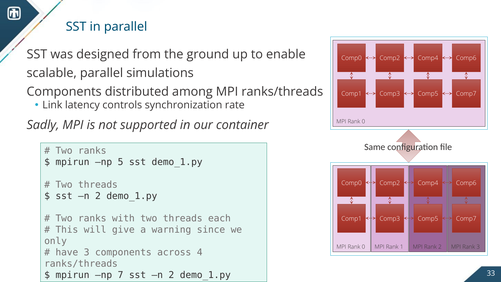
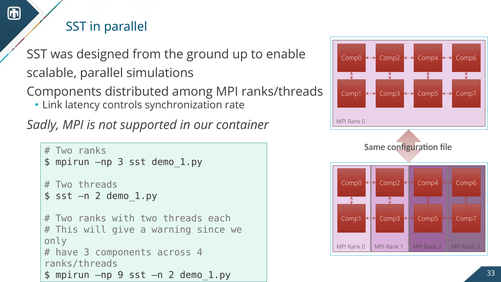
np 5: 5 -> 3
7: 7 -> 9
